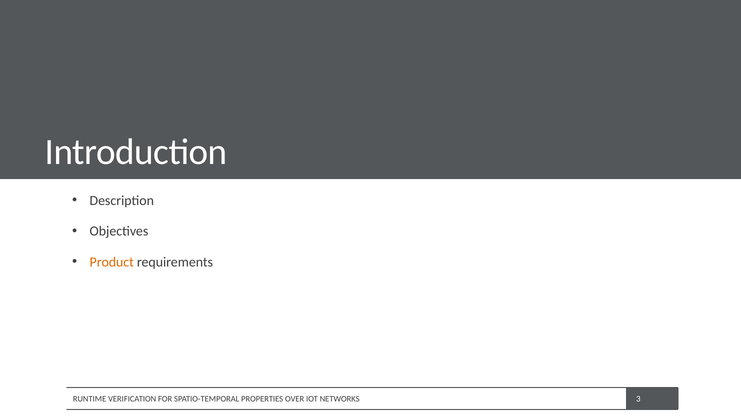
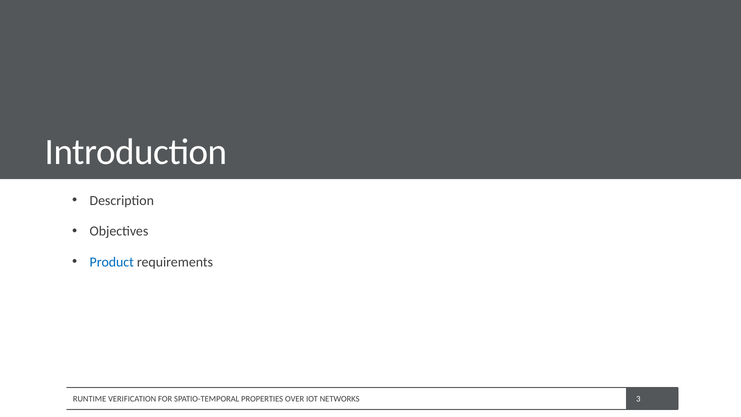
Product colour: orange -> blue
